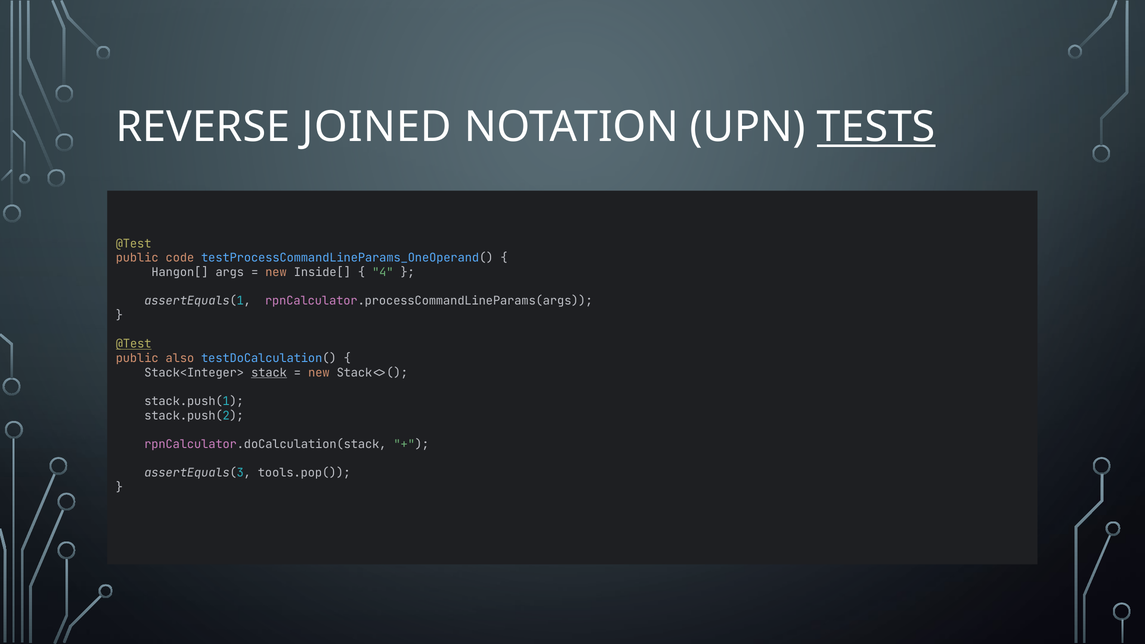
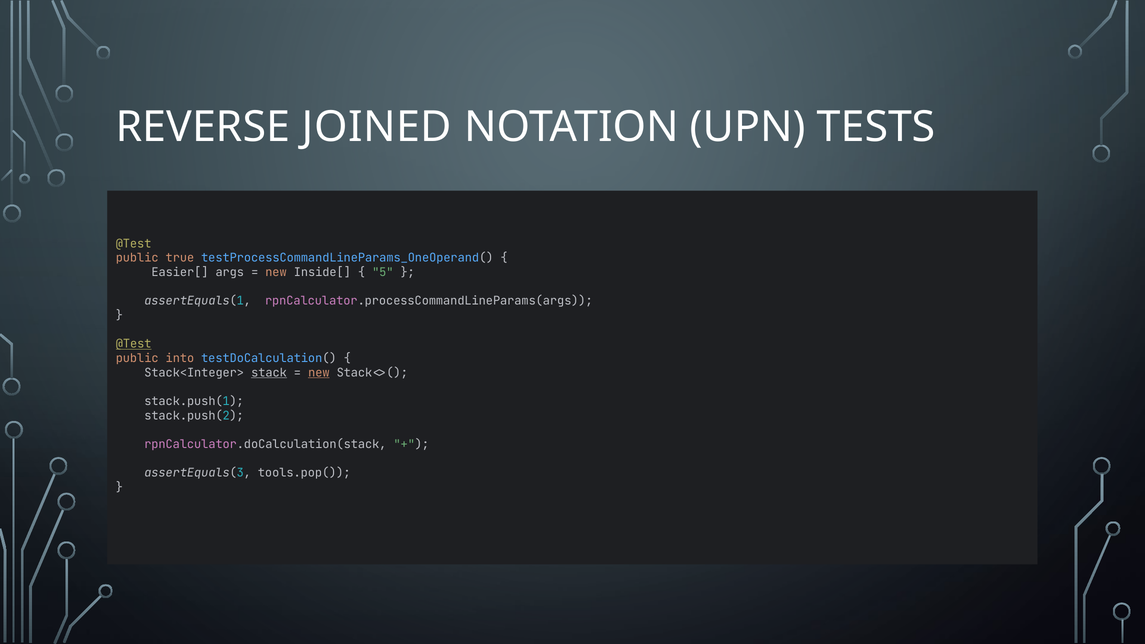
TESTS underline: present -> none
code: code -> true
Hangon[: Hangon[ -> Easier[
4 at (383, 272): 4 -> 5
also: also -> into
new at (319, 373) underline: none -> present
